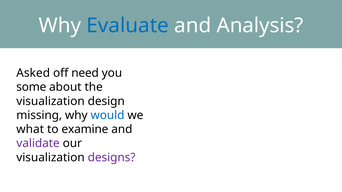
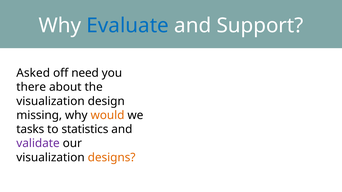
Analysis: Analysis -> Support
some: some -> there
would colour: blue -> orange
what: what -> tasks
examine: examine -> statistics
designs colour: purple -> orange
